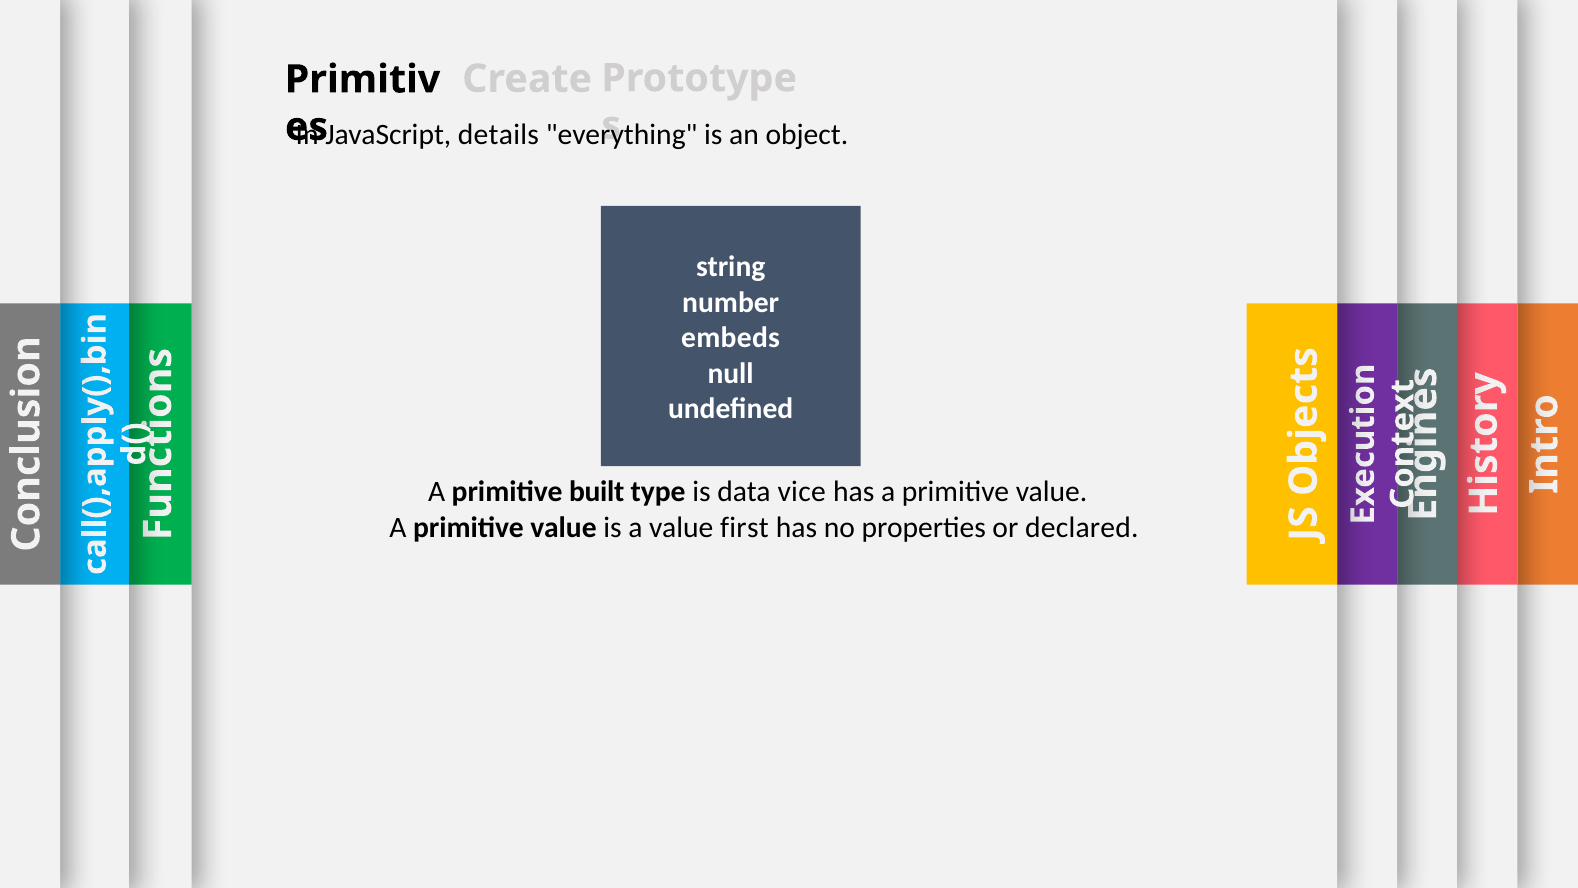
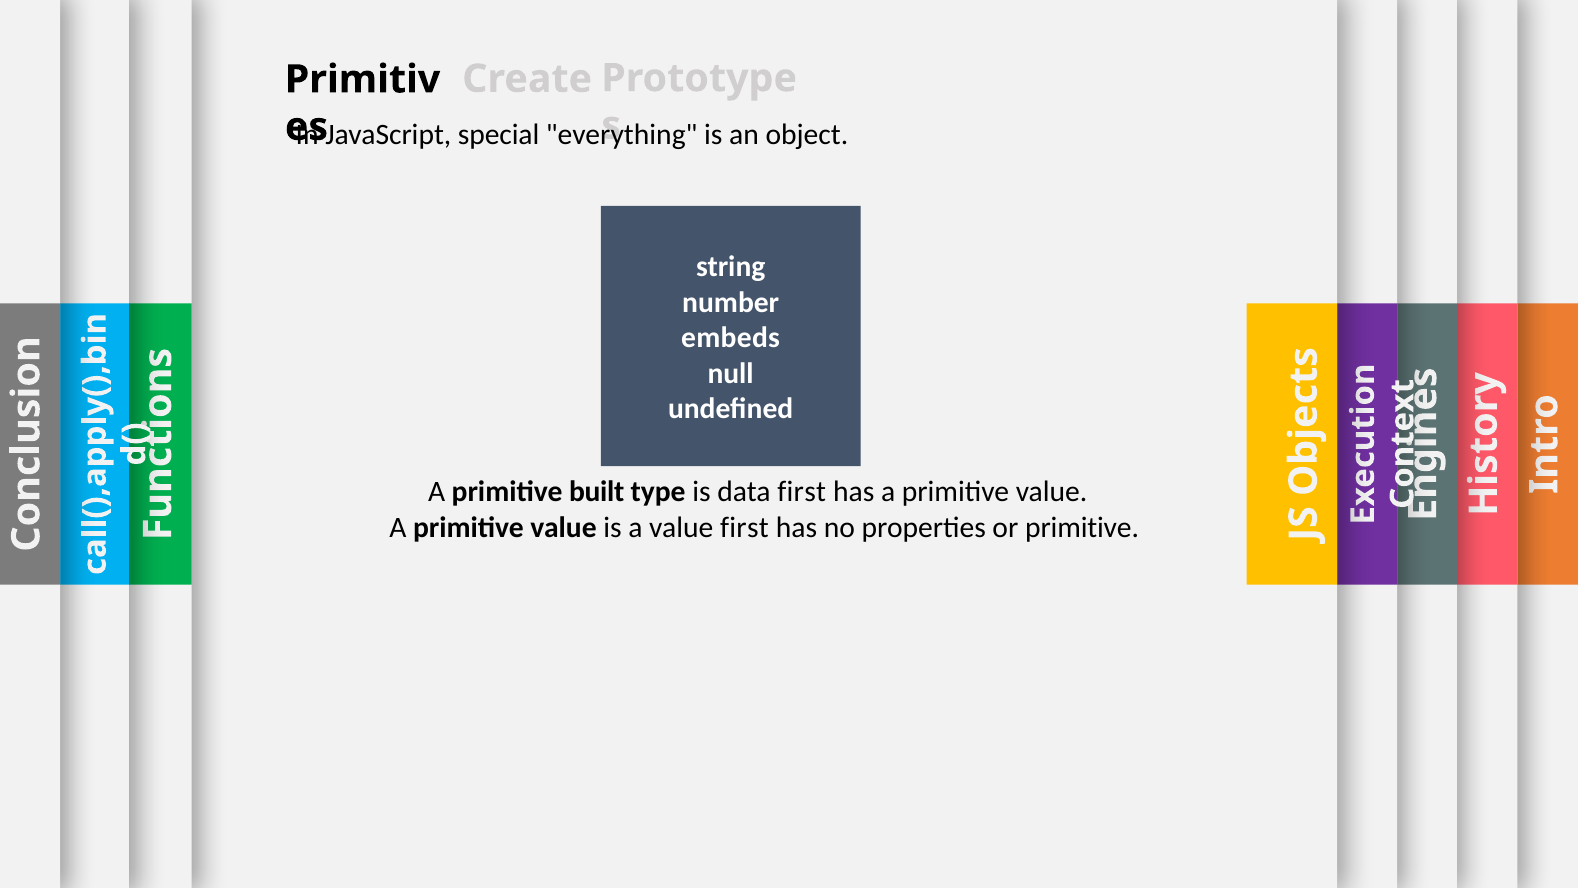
details: details -> special
data vice: vice -> first
or declared: declared -> primitive
